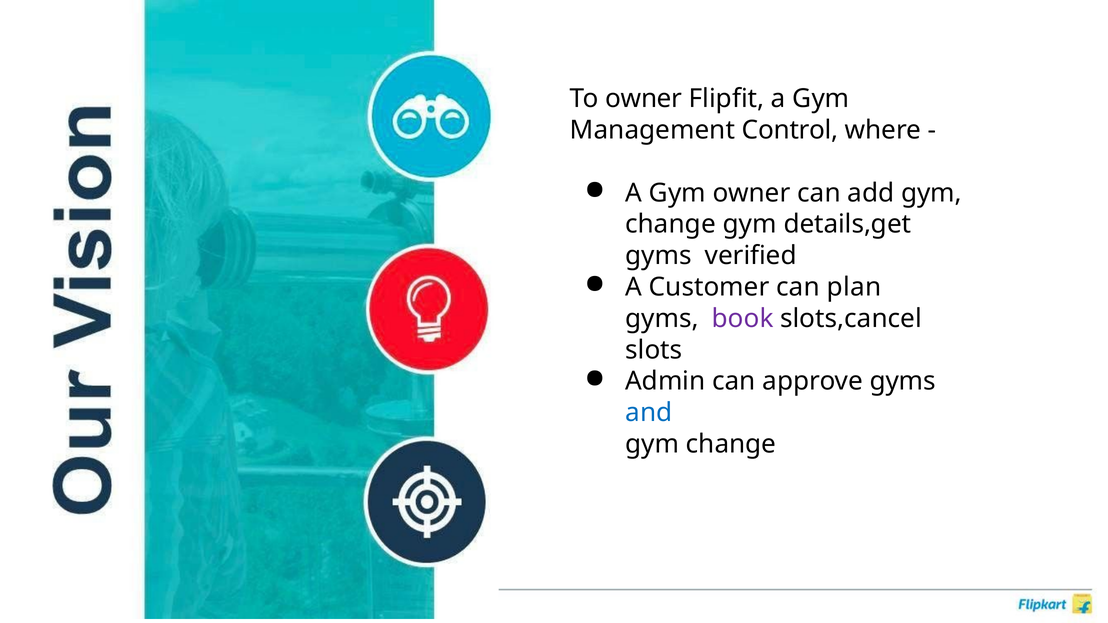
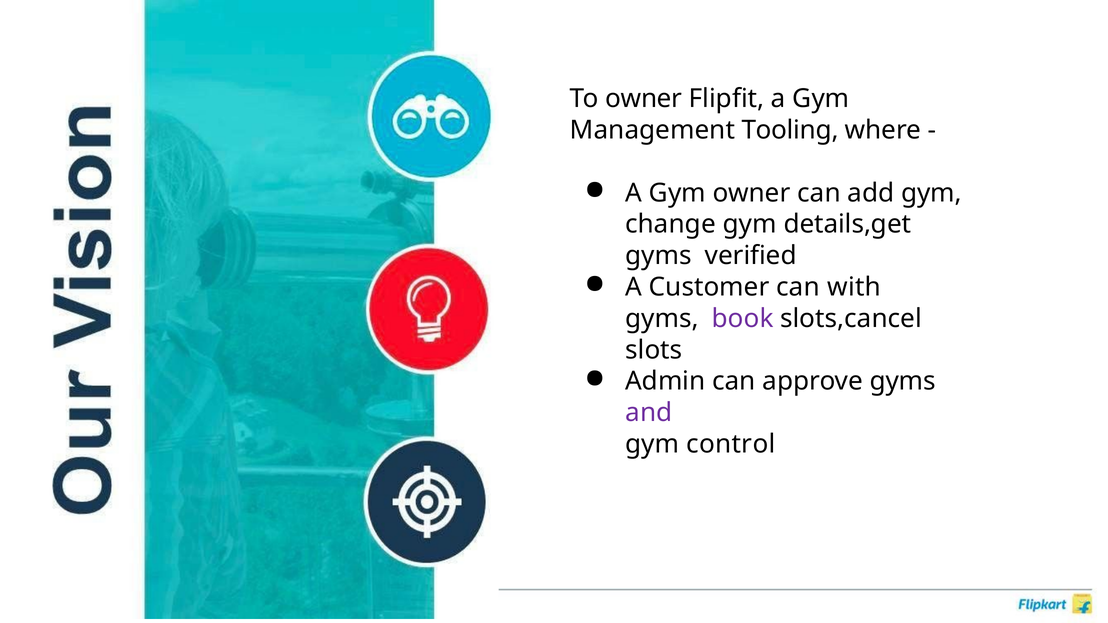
Control: Control -> Tooling
plan: plan -> with
and colour: blue -> purple
change at (731, 444): change -> control
